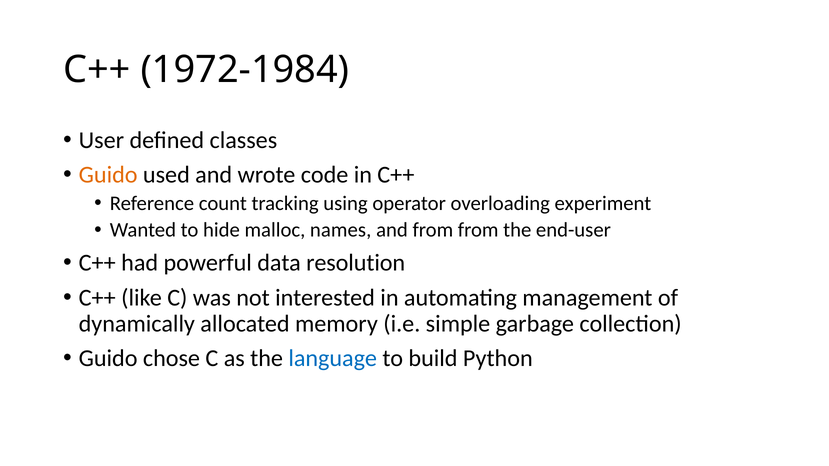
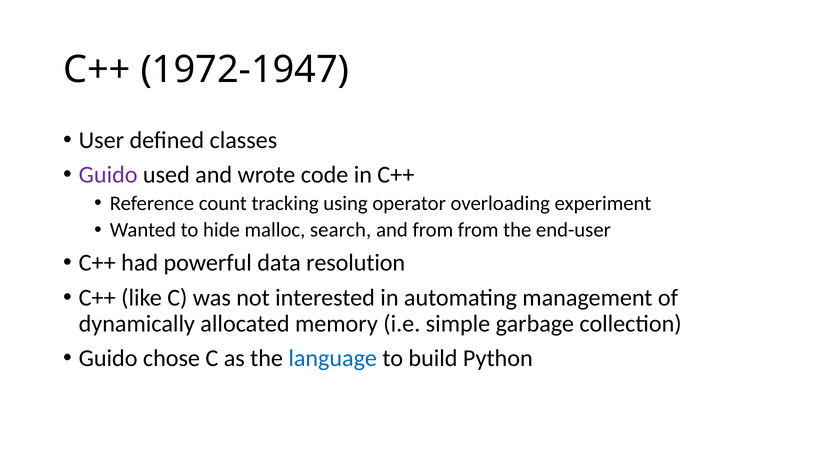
1972-1984: 1972-1984 -> 1972-1947
Guido at (108, 175) colour: orange -> purple
names: names -> search
